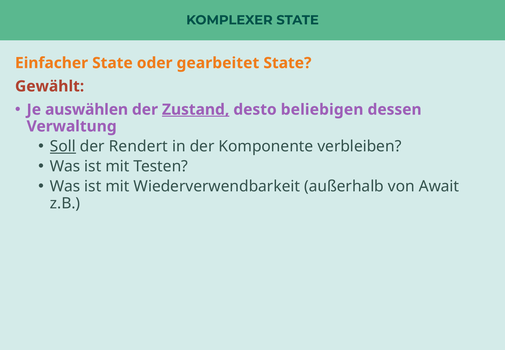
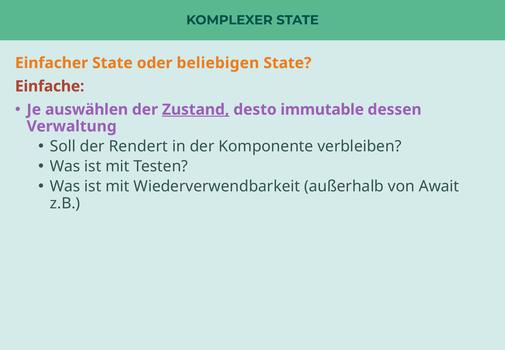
gearbeitet: gearbeitet -> beliebigen
Gewählt: Gewählt -> Einfache
beliebigen: beliebigen -> immutable
Soll underline: present -> none
